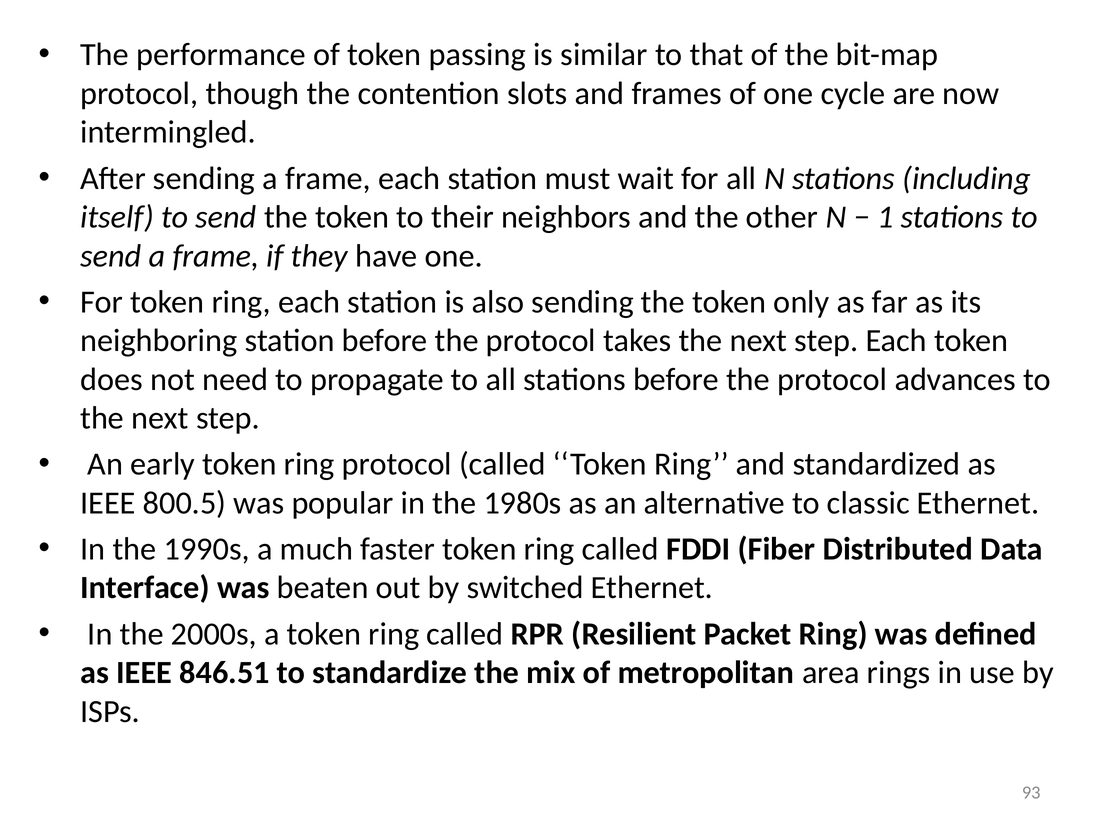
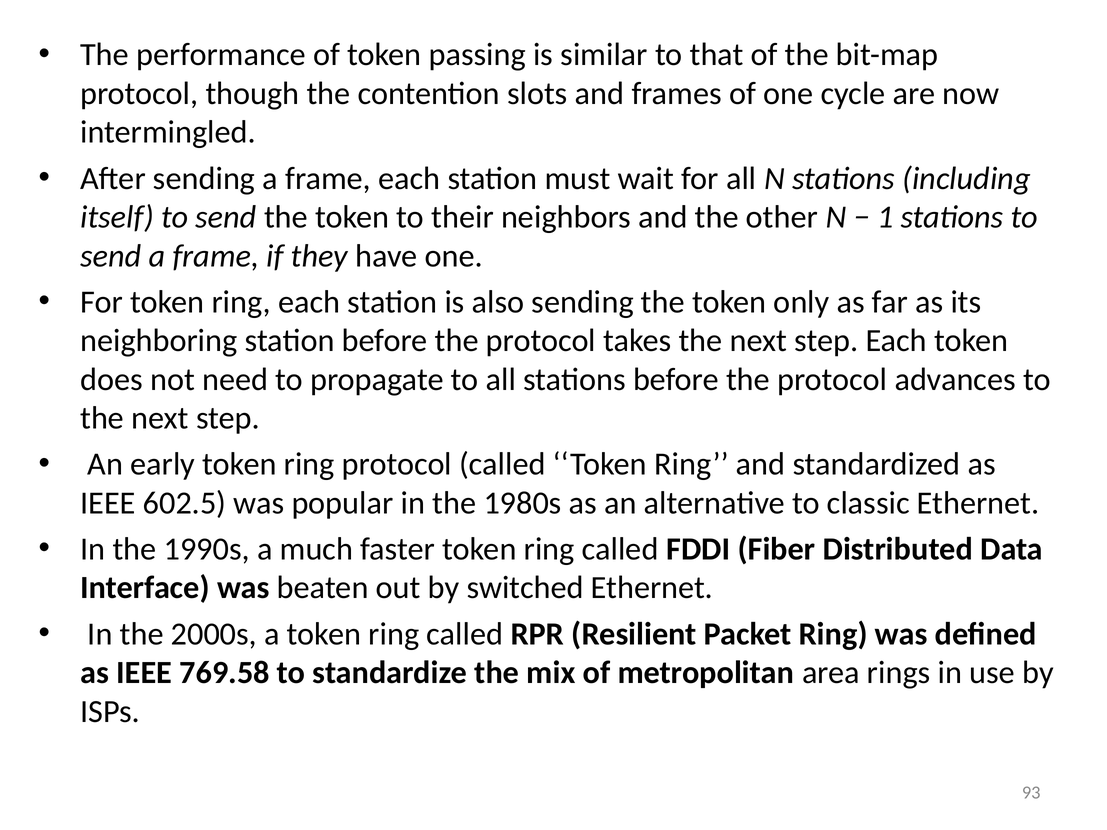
800.5: 800.5 -> 602.5
846.51: 846.51 -> 769.58
